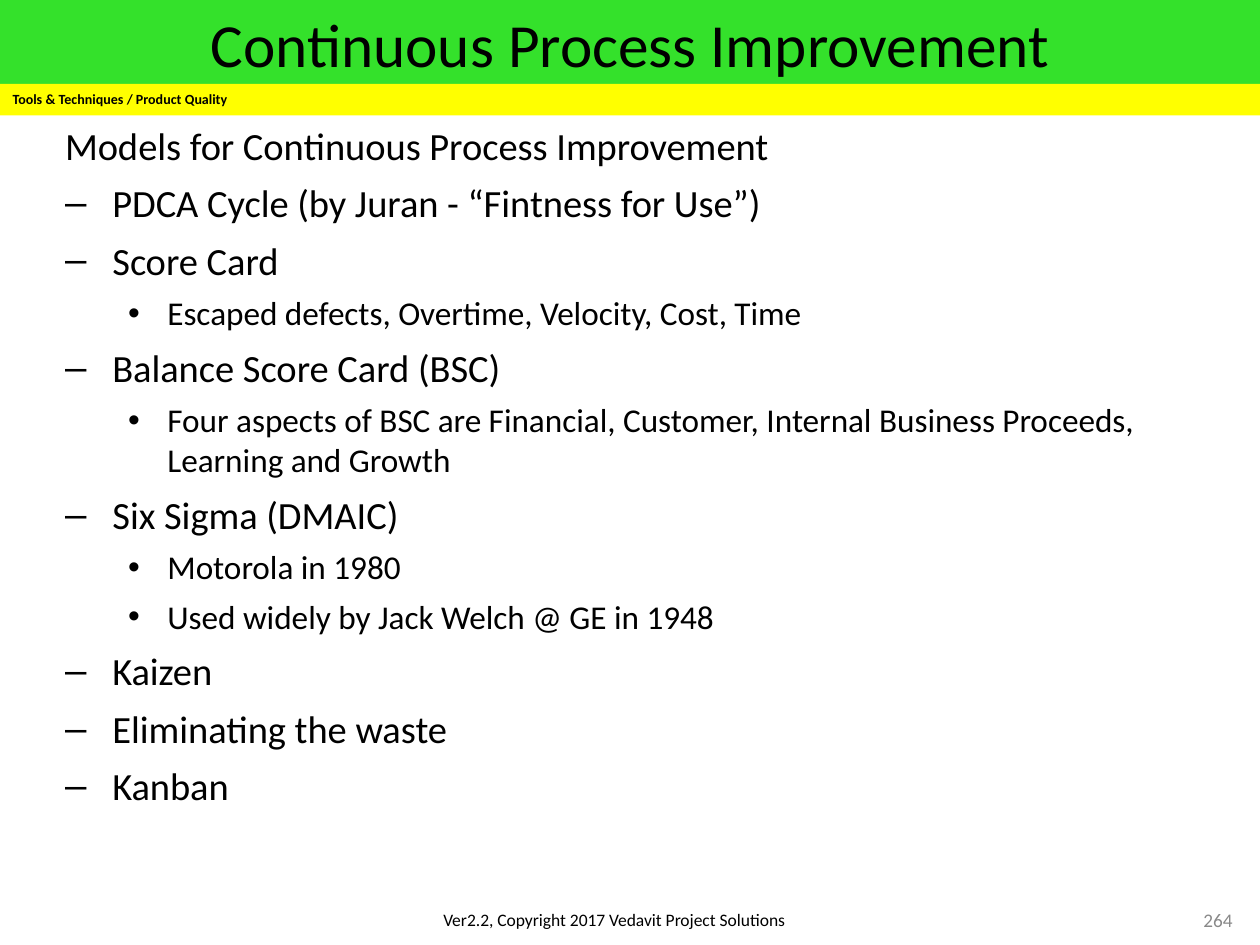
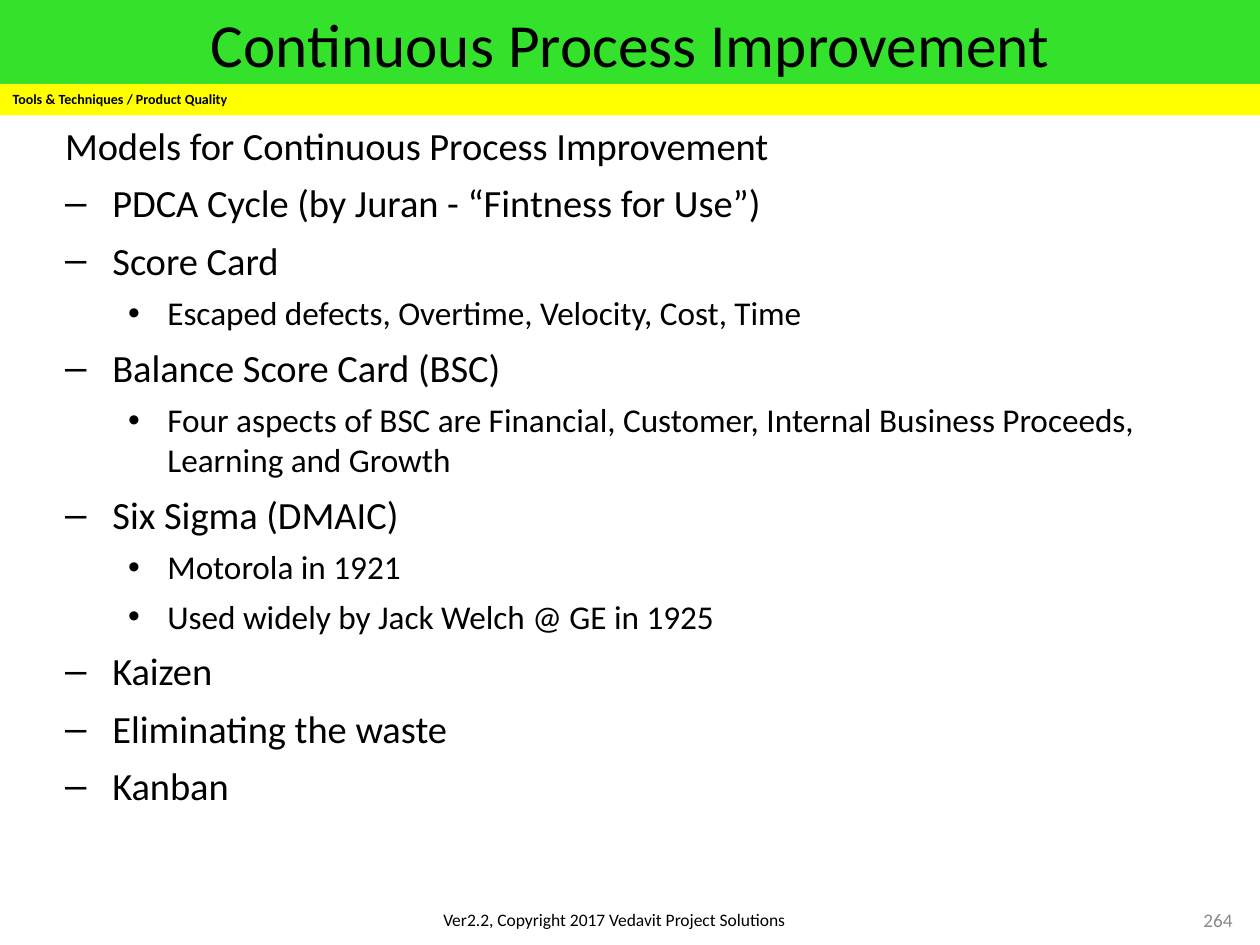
1980: 1980 -> 1921
1948: 1948 -> 1925
